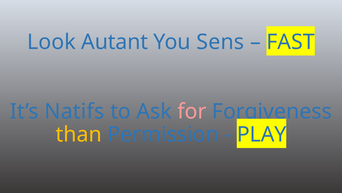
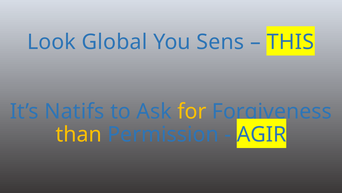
Autant: Autant -> Global
FAST: FAST -> THIS
for colour: pink -> yellow
PLAY: PLAY -> AGIR
